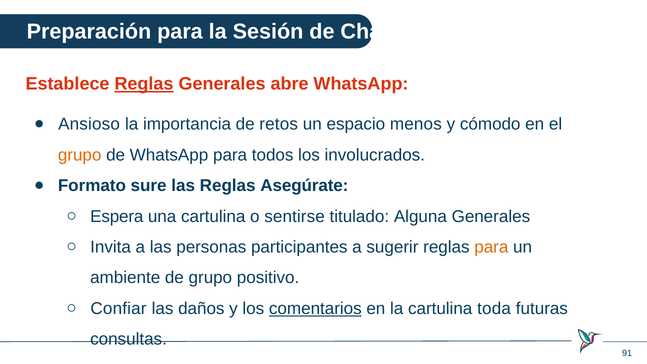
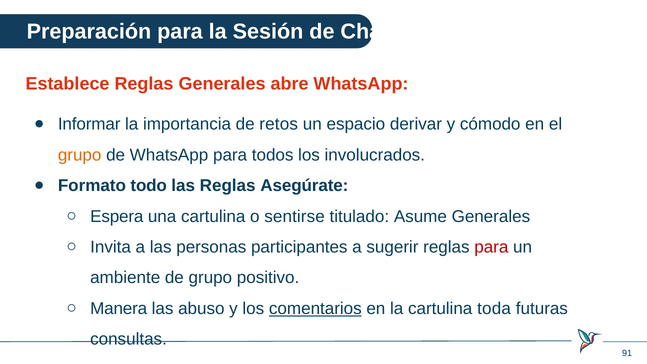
Reglas at (144, 84) underline: present -> none
Ansioso: Ansioso -> Informar
menos: menos -> derivar
sure: sure -> todo
Alguna: Alguna -> Asume
para at (491, 247) colour: orange -> red
Confiar: Confiar -> Manera
daños: daños -> abuso
